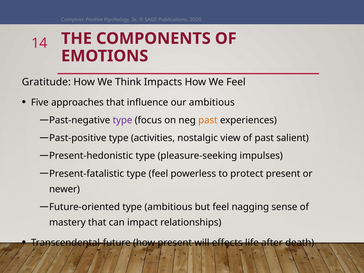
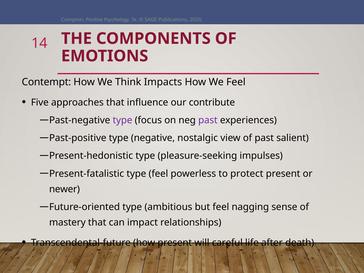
Gratitude: Gratitude -> Contempt
our ambitious: ambitious -> contribute
past at (208, 120) colour: orange -> purple
activities: activities -> negative
effects: effects -> careful
